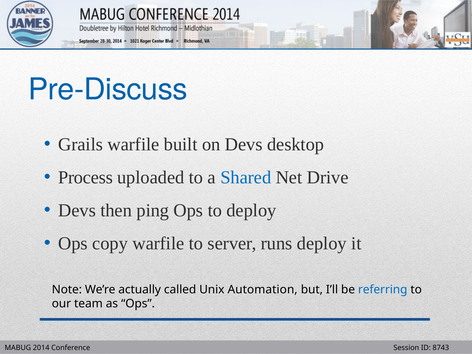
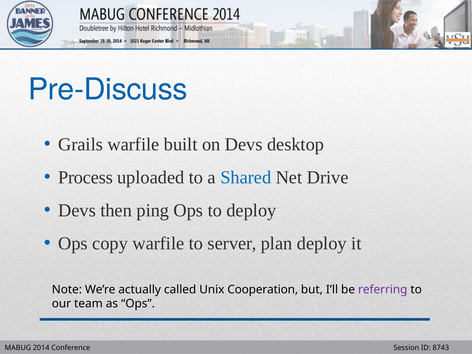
runs: runs -> plan
Automation: Automation -> Cooperation
referring colour: blue -> purple
